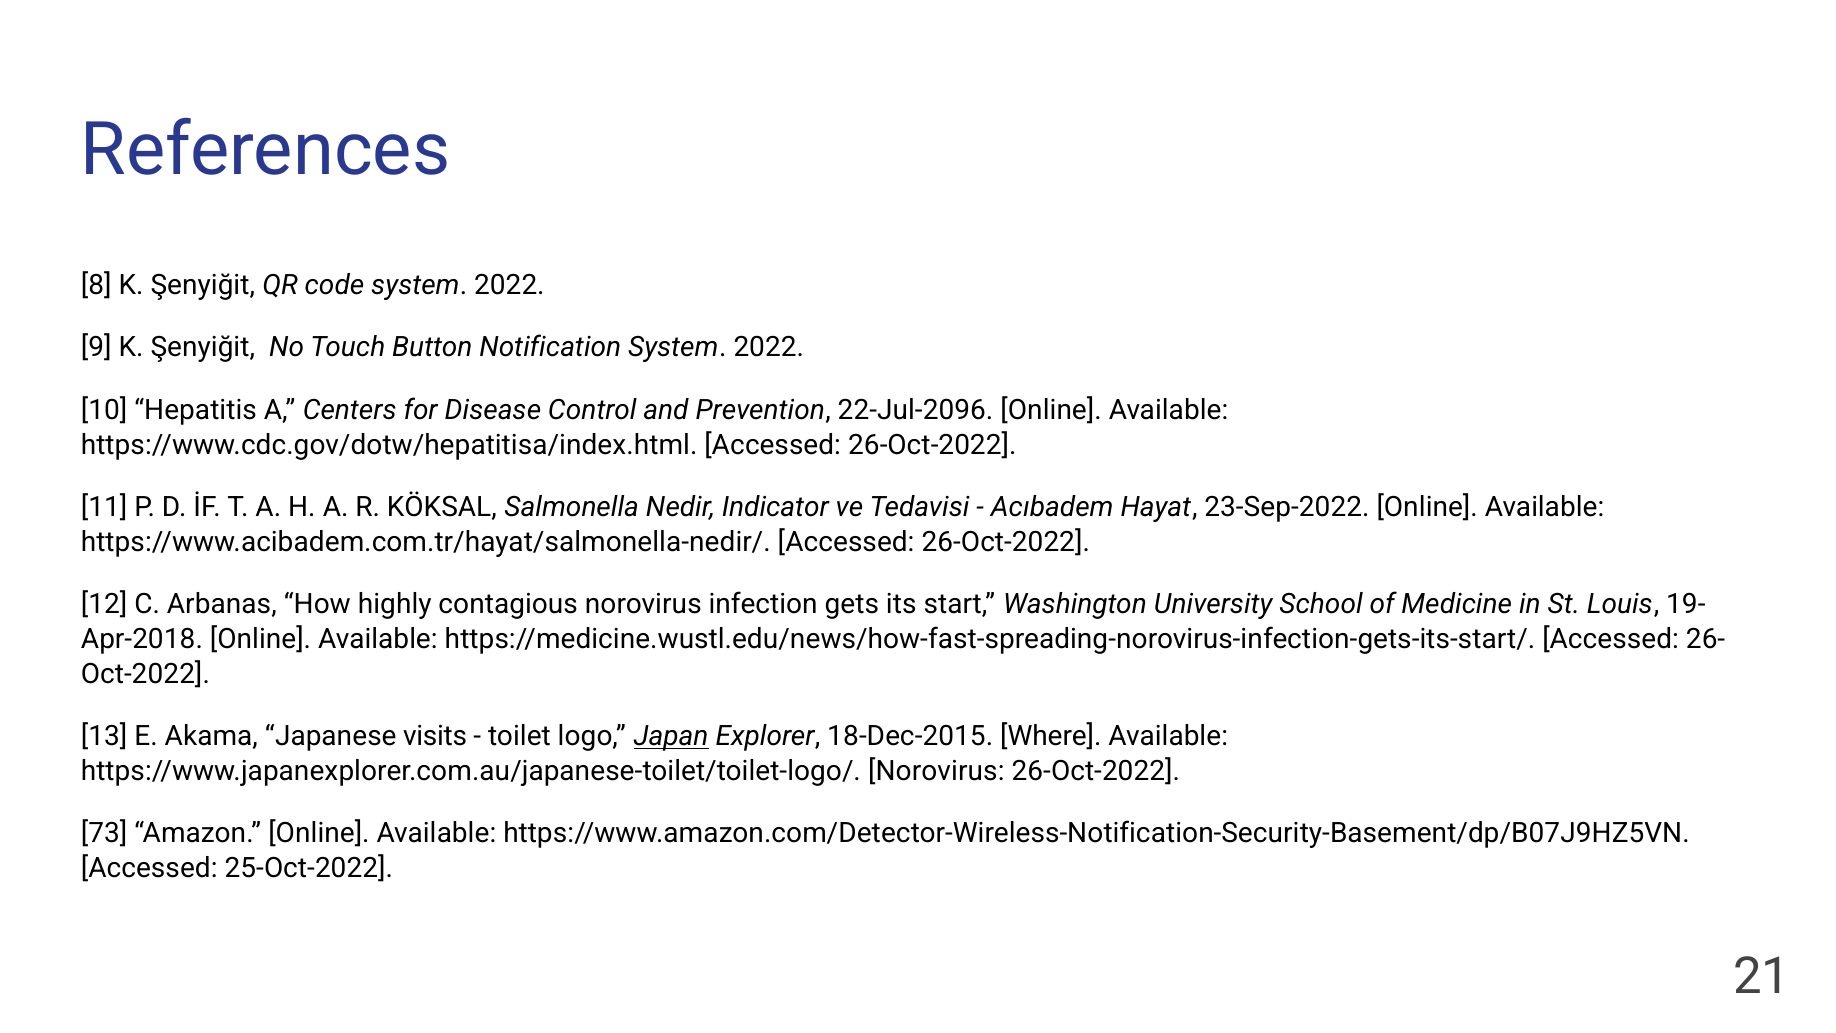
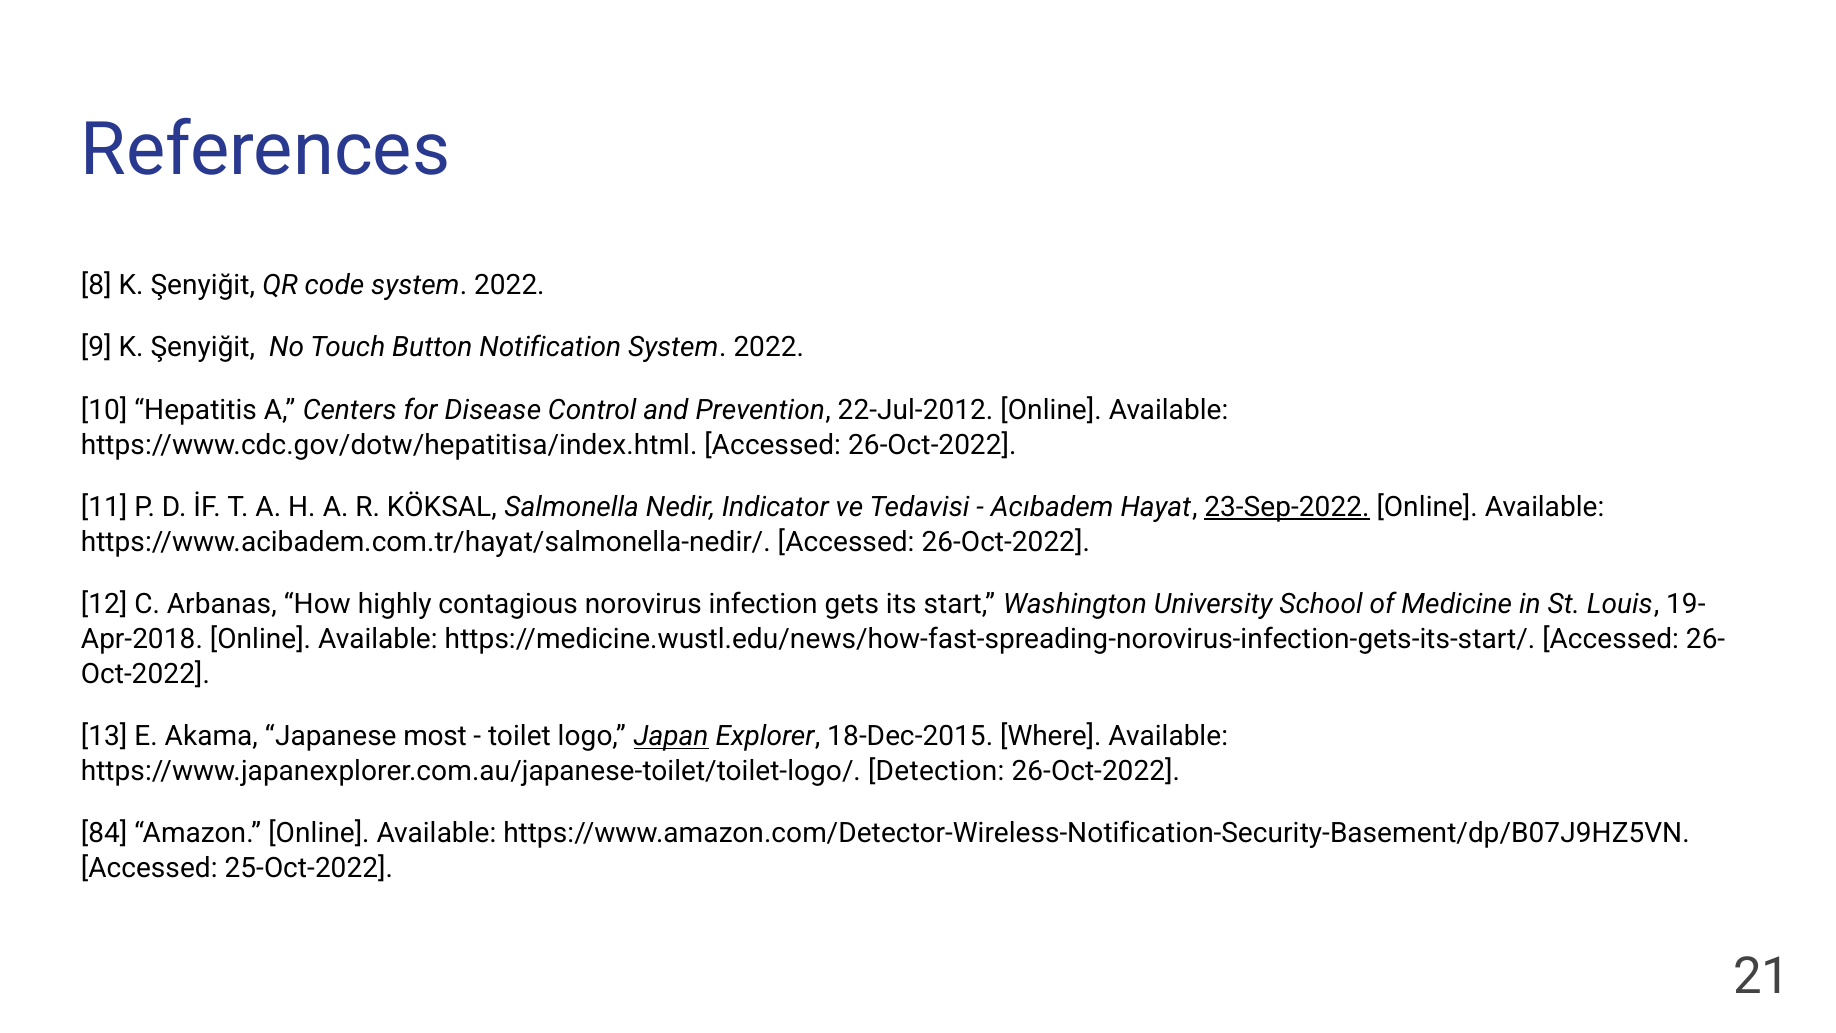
22-Jul-2096: 22-Jul-2096 -> 22-Jul-2012
23-Sep-2022 underline: none -> present
visits: visits -> most
https://www.japanexplorer.com.au/japanese-toilet/toilet-logo/ Norovirus: Norovirus -> Detection
73: 73 -> 84
